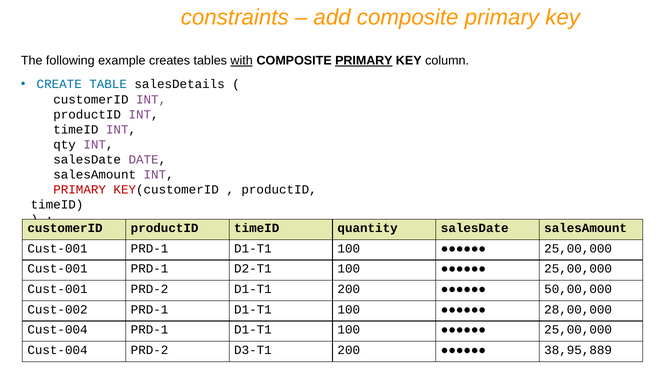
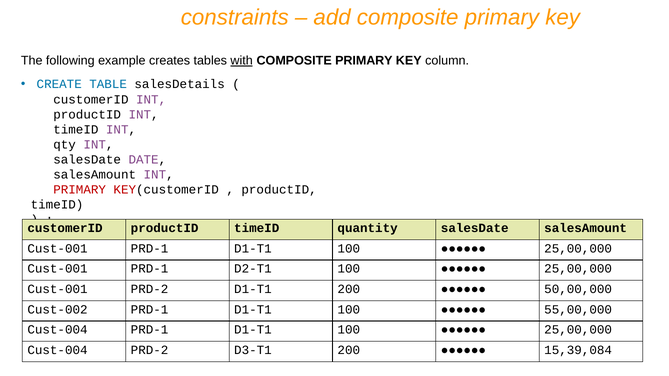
PRIMARY at (364, 61) underline: present -> none
28,00,000: 28,00,000 -> 55,00,000
38,95,889: 38,95,889 -> 15,39,084
